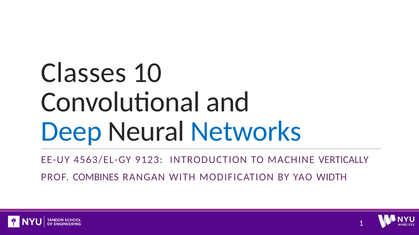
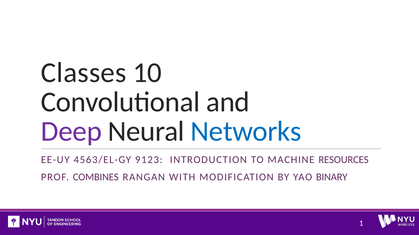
Deep colour: blue -> purple
VERTICALLY: VERTICALLY -> RESOURCES
WIDTH: WIDTH -> BINARY
